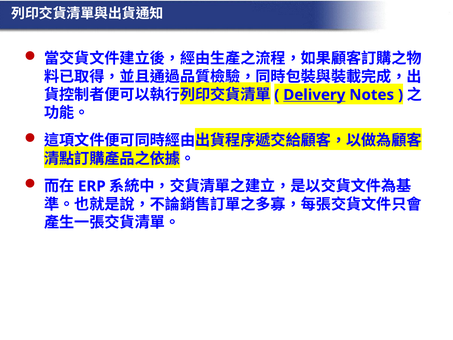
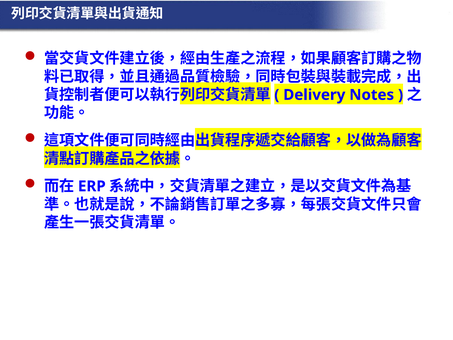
Delivery underline: present -> none
